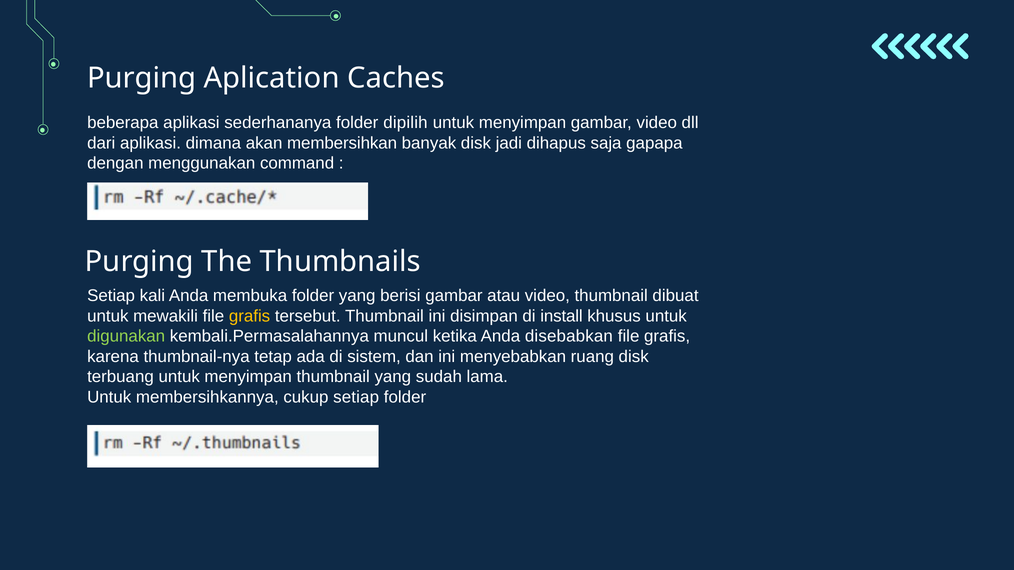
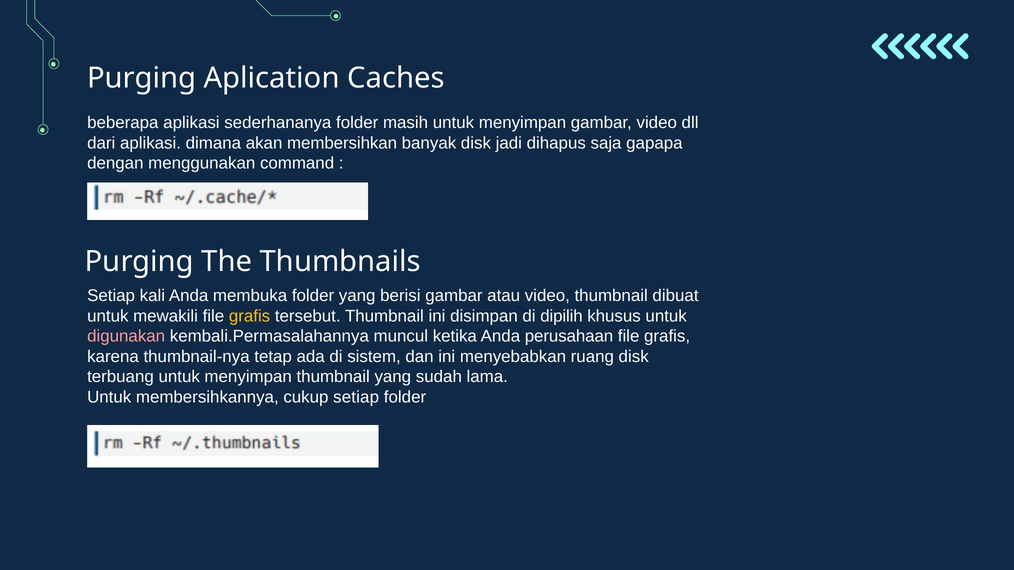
dipilih: dipilih -> masih
install: install -> dipilih
digunakan colour: light green -> pink
disebabkan: disebabkan -> perusahaan
